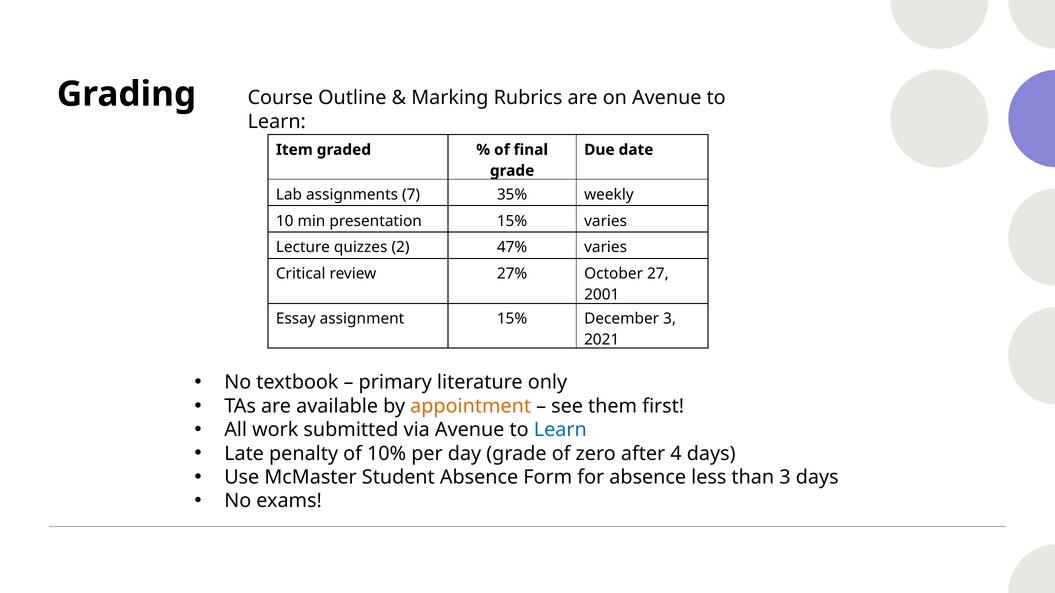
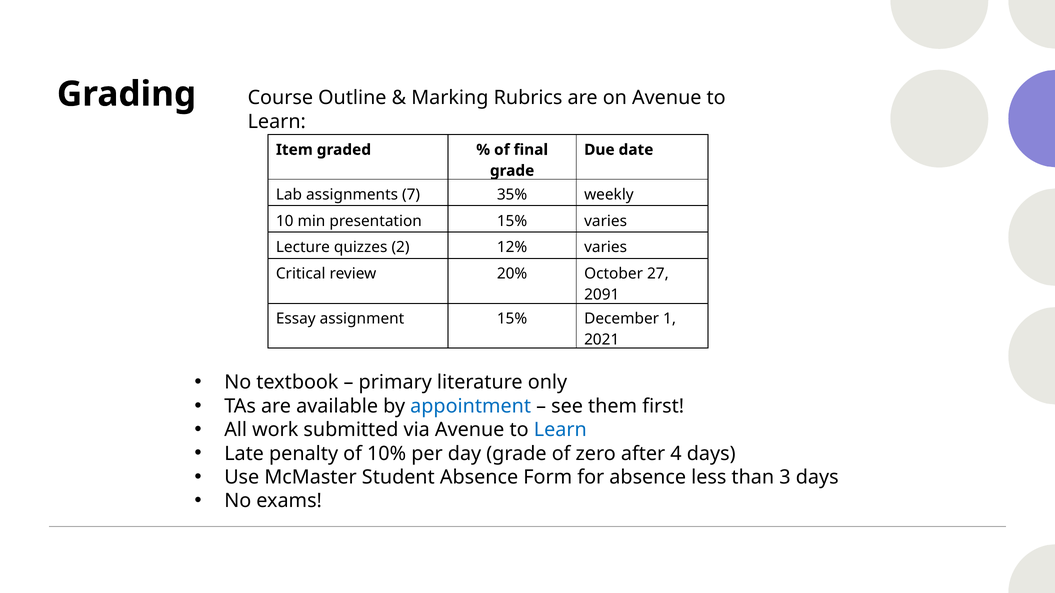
47%: 47% -> 12%
27%: 27% -> 20%
2001: 2001 -> 2091
December 3: 3 -> 1
appointment colour: orange -> blue
